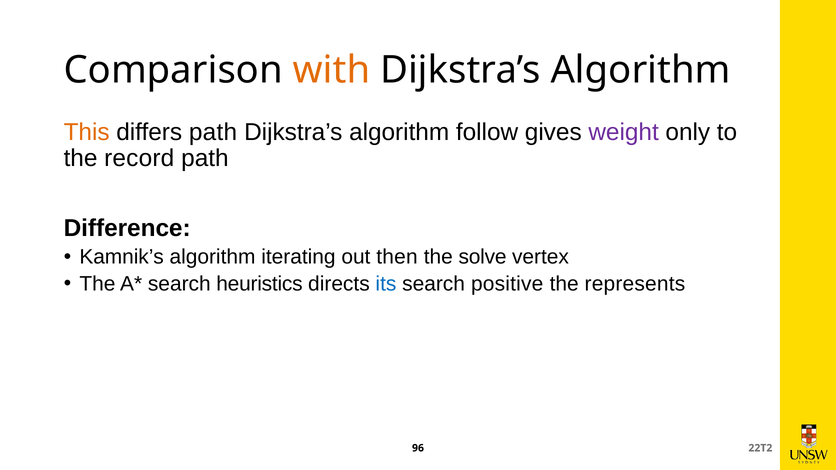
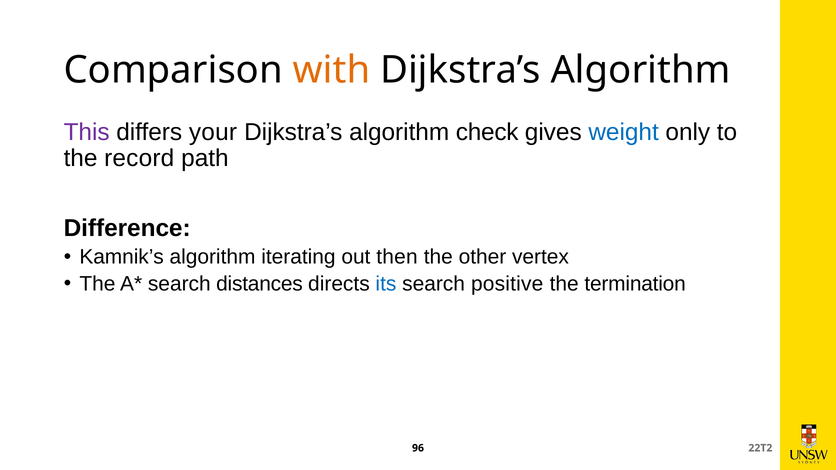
This colour: orange -> purple
differs path: path -> your
follow: follow -> check
weight colour: purple -> blue
solve: solve -> other
heuristics: heuristics -> distances
represents: represents -> termination
